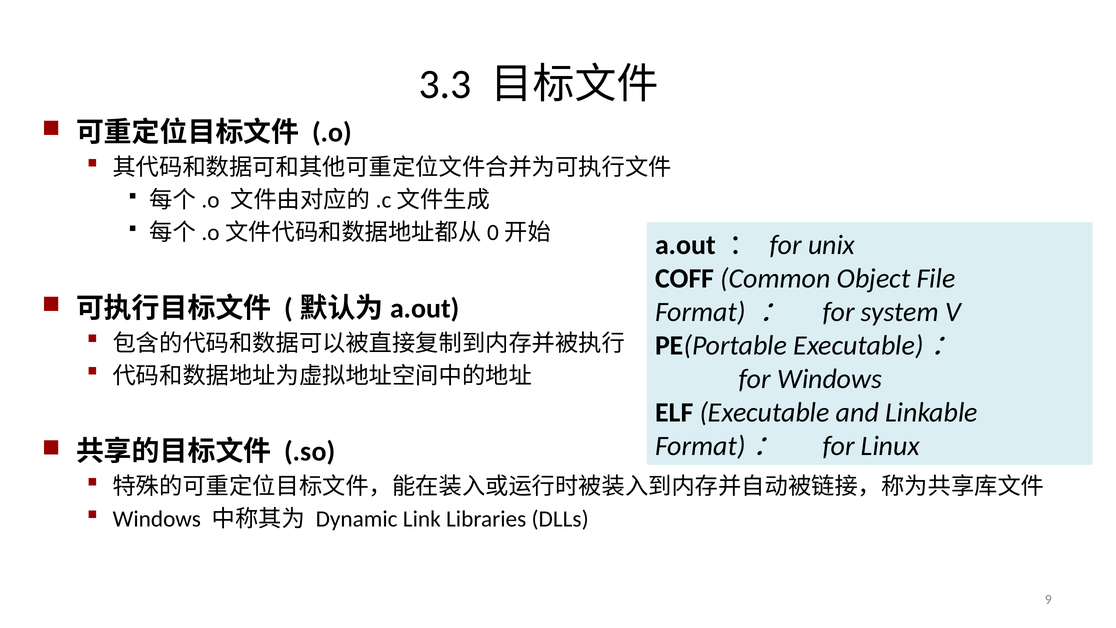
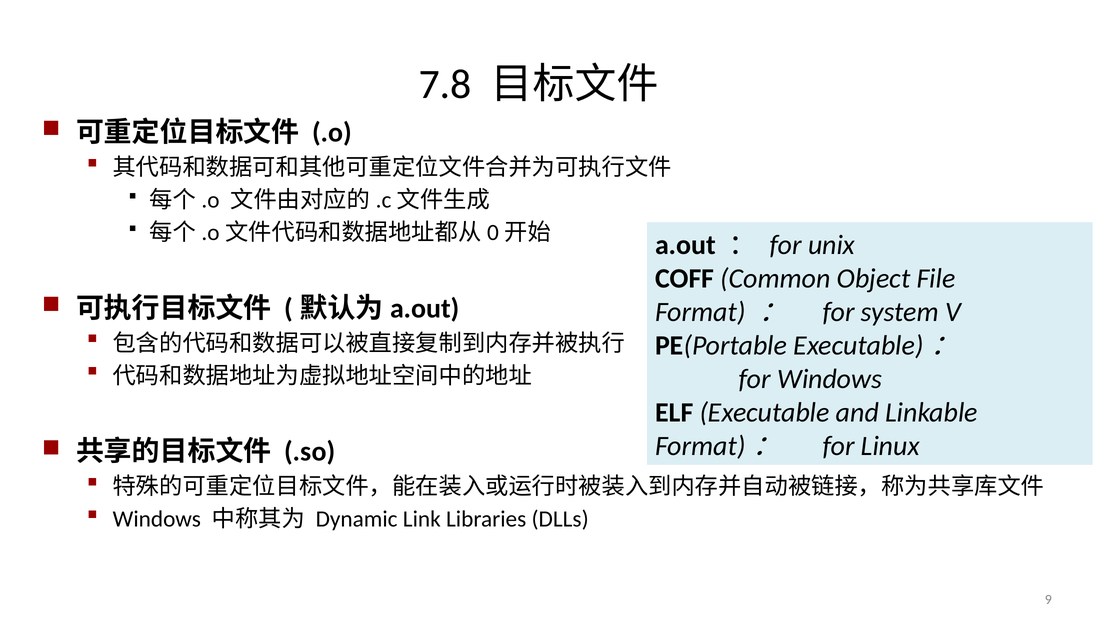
3.3: 3.3 -> 7.8
